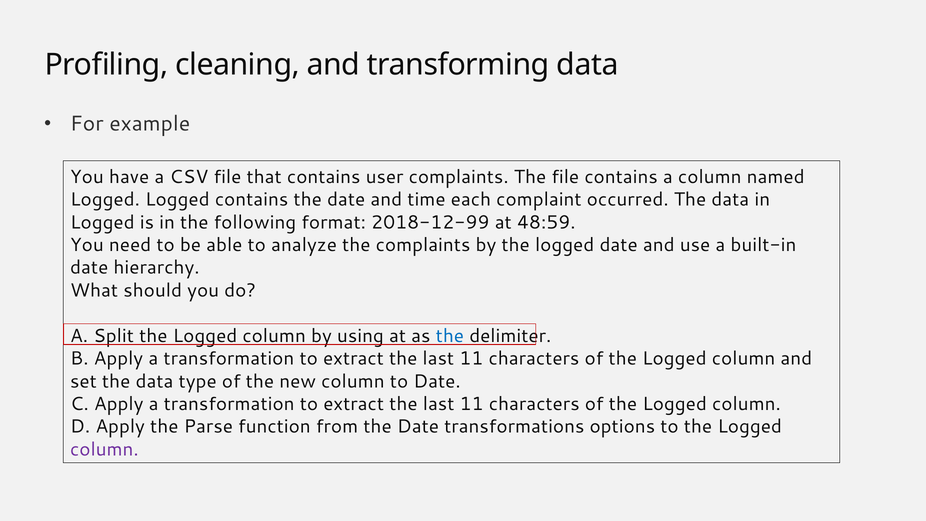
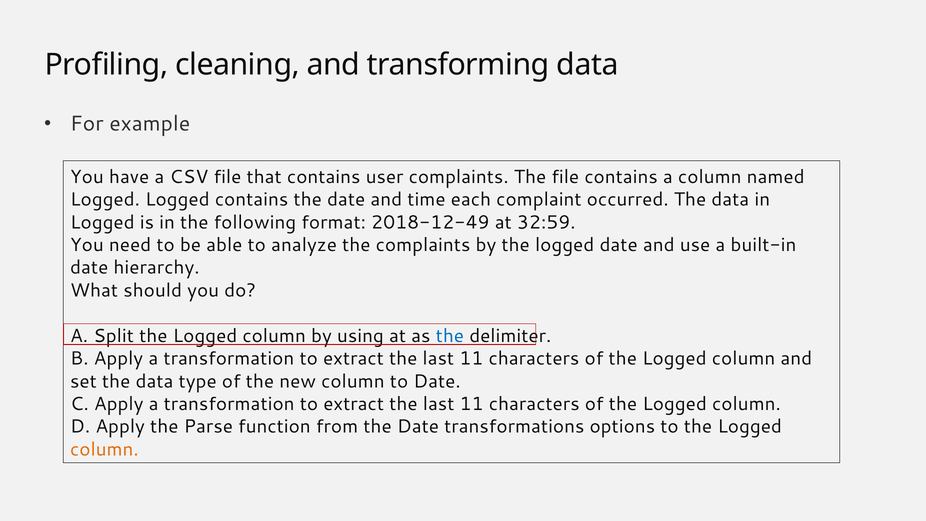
2018-12-99: 2018-12-99 -> 2018-12-49
48:59: 48:59 -> 32:59
column at (104, 449) colour: purple -> orange
